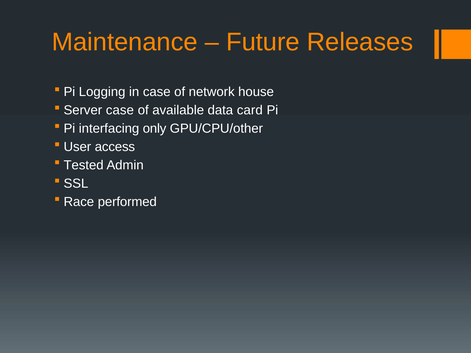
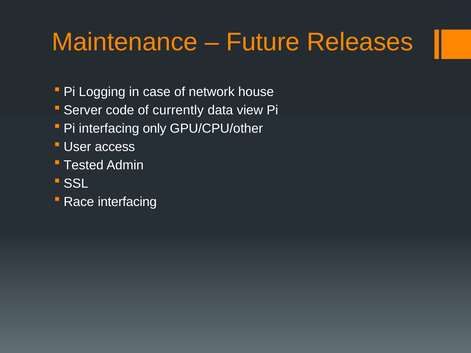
Server case: case -> code
available: available -> currently
card: card -> view
Race performed: performed -> interfacing
